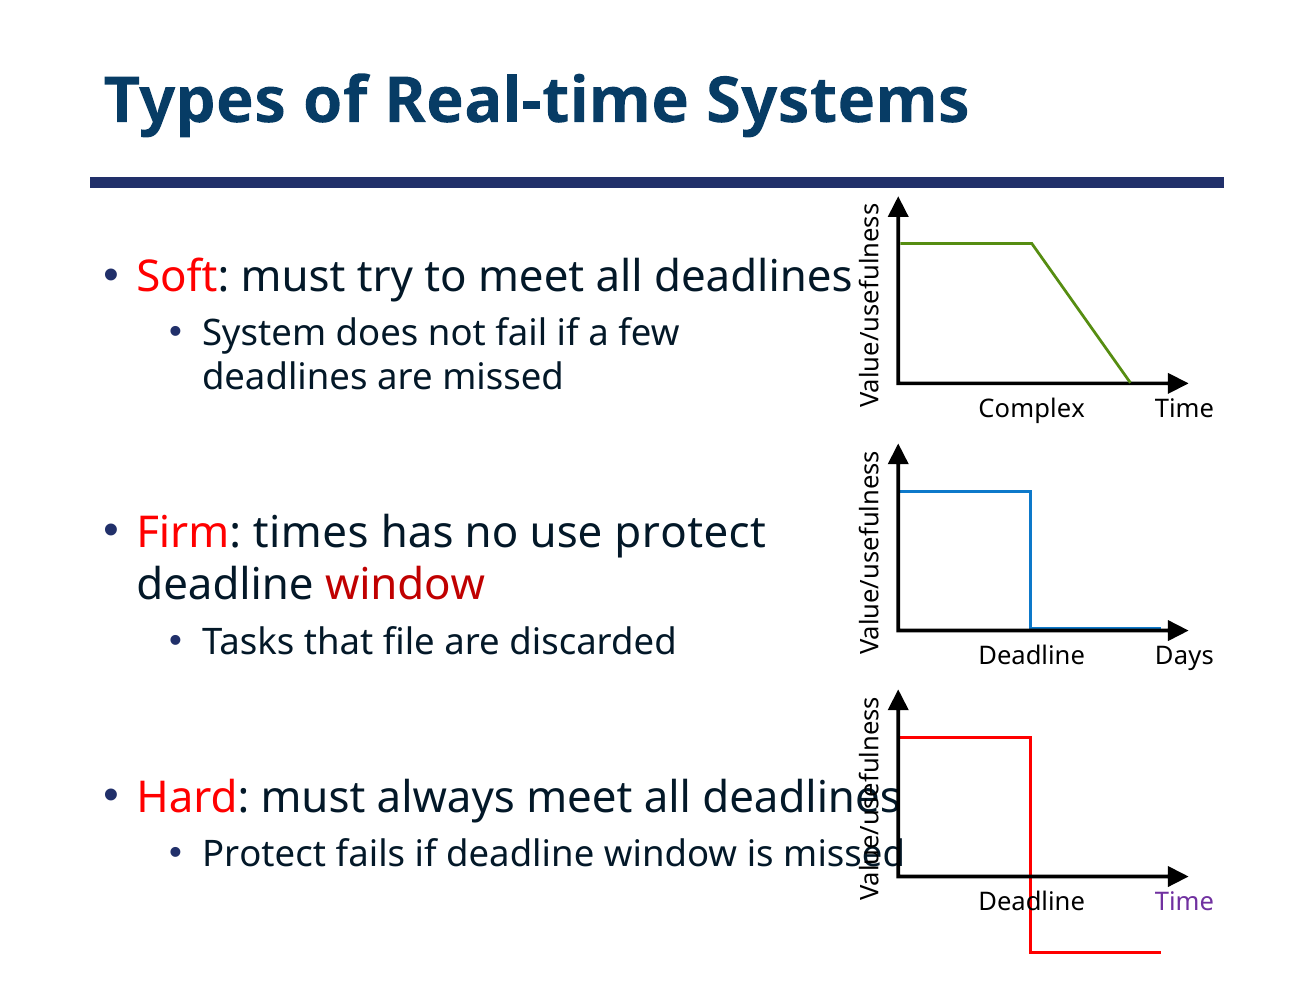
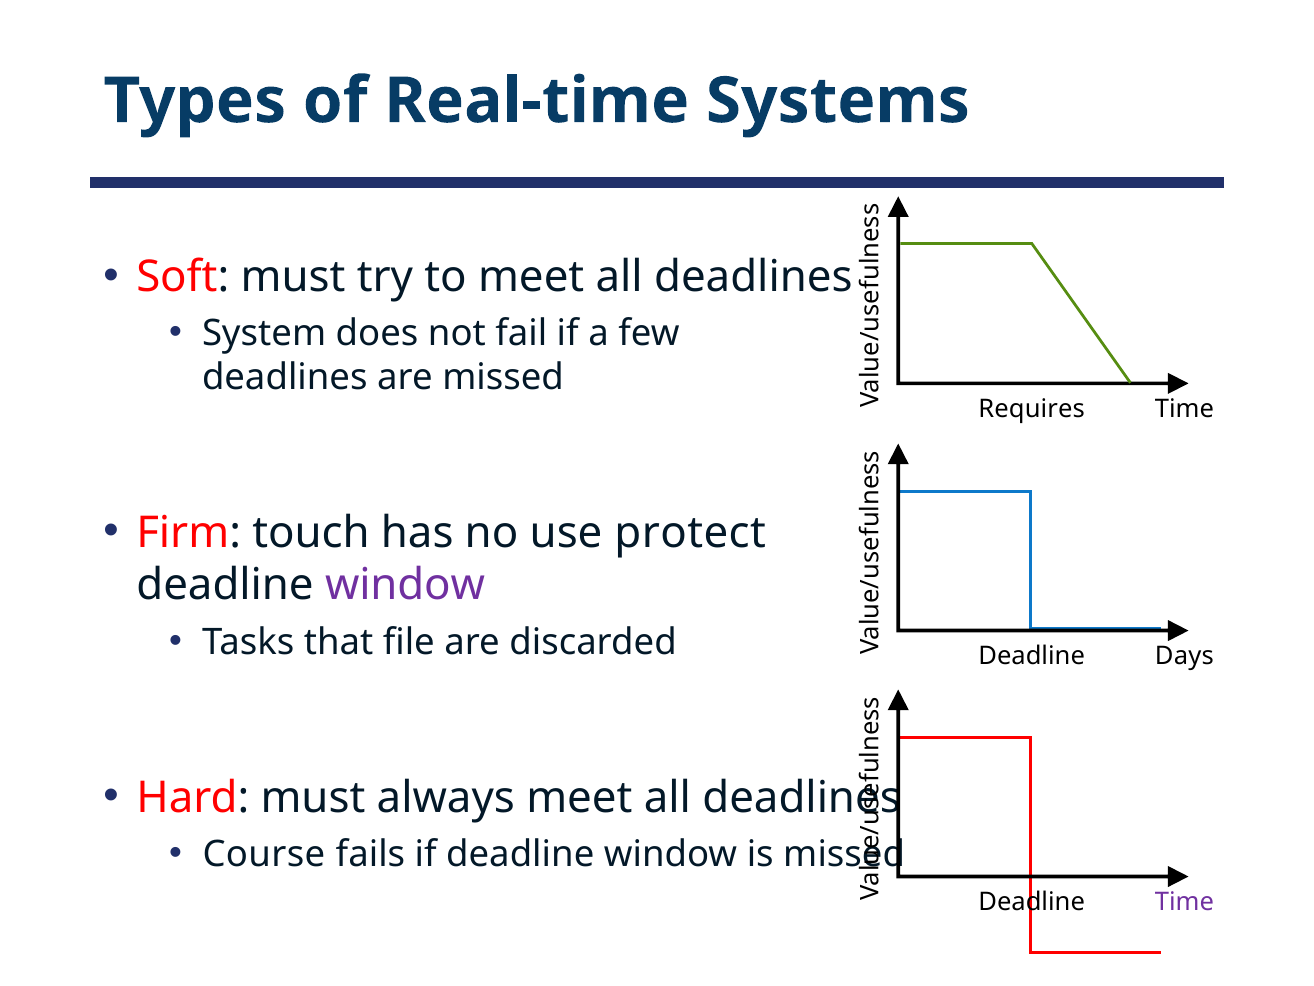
Complex: Complex -> Requires
times: times -> touch
window at (405, 585) colour: red -> purple
Protect at (264, 854): Protect -> Course
